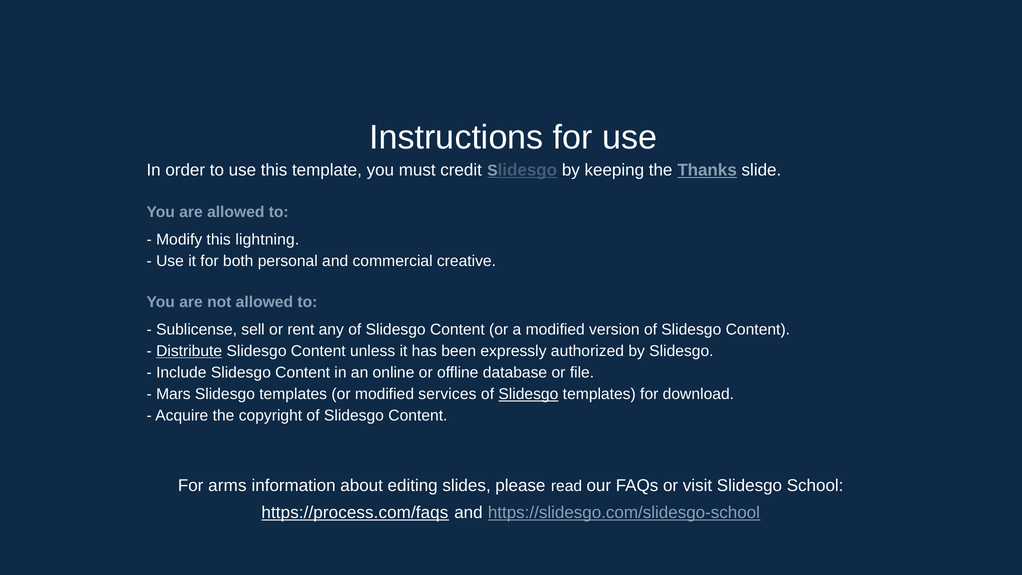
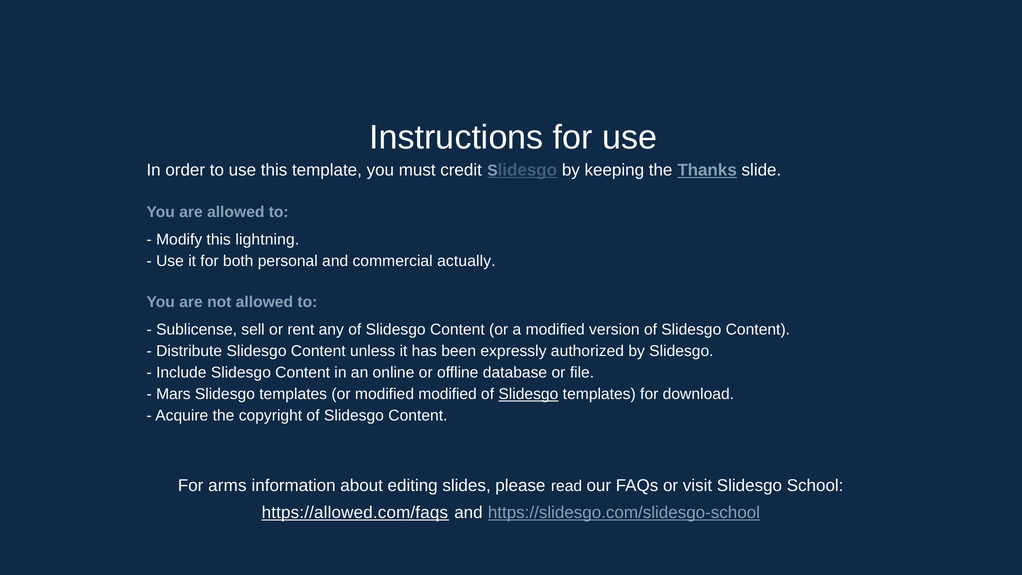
creative: creative -> actually
Distribute underline: present -> none
modified services: services -> modified
https://process.com/faqs: https://process.com/faqs -> https://allowed.com/faqs
